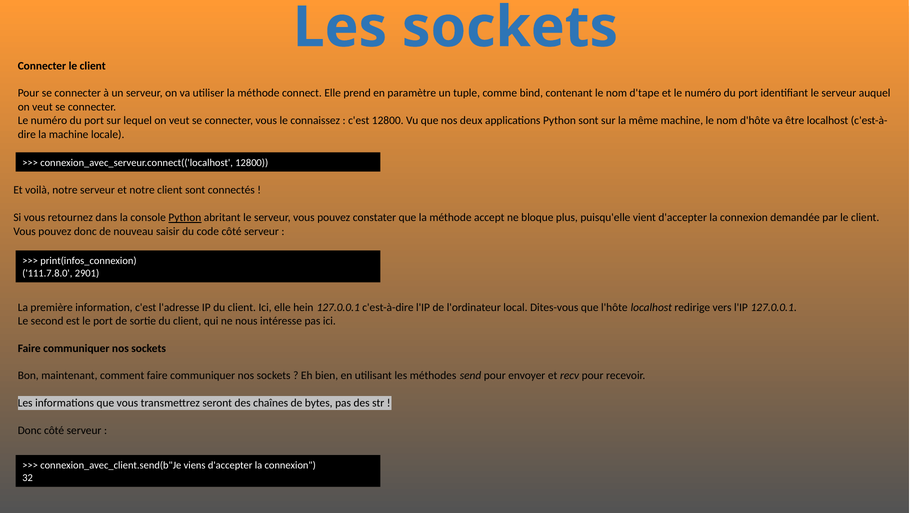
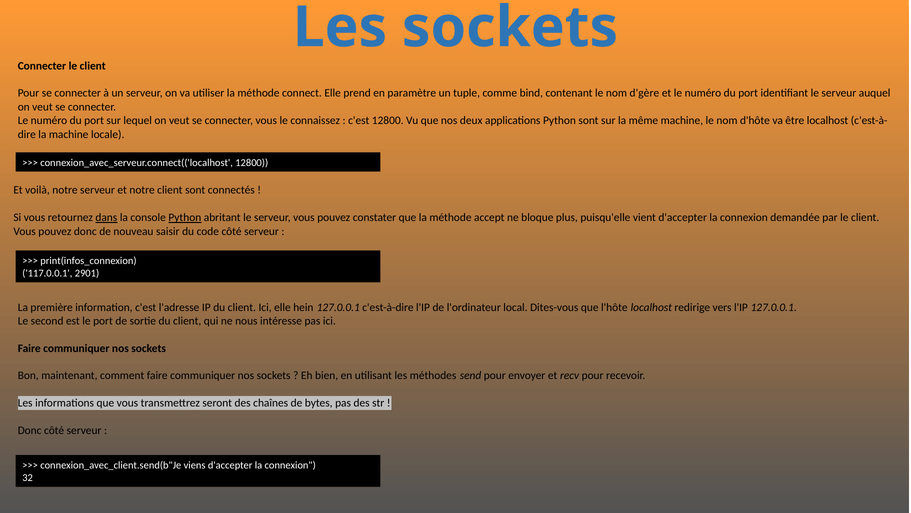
d'tape: d'tape -> d'gère
dans underline: none -> present
111.7.8.0: 111.7.8.0 -> 117.0.0.1
